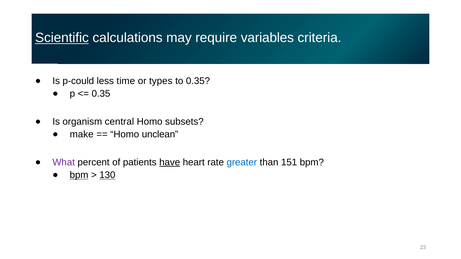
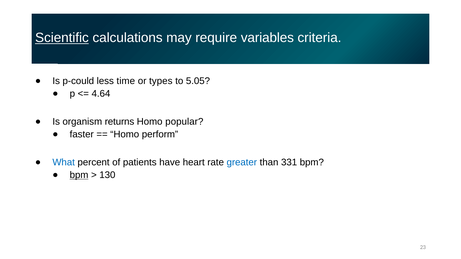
to 0.35: 0.35 -> 5.05
0.35 at (101, 94): 0.35 -> 4.64
central: central -> returns
subsets: subsets -> popular
make: make -> faster
unclean: unclean -> perform
What colour: purple -> blue
have underline: present -> none
151: 151 -> 331
130 underline: present -> none
